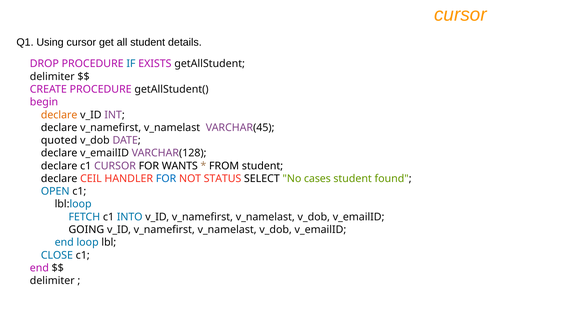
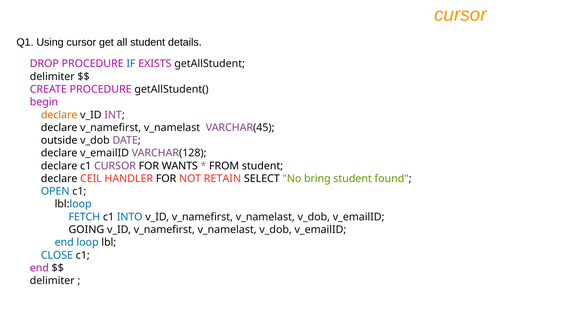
quoted: quoted -> outside
FOR at (166, 179) colour: blue -> black
STATUS: STATUS -> RETAIN
cases: cases -> bring
